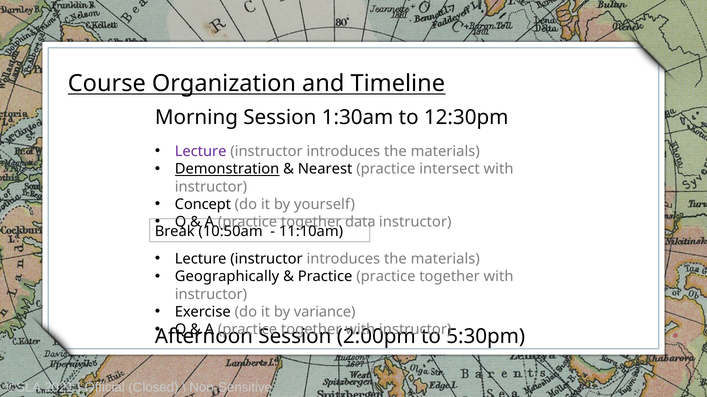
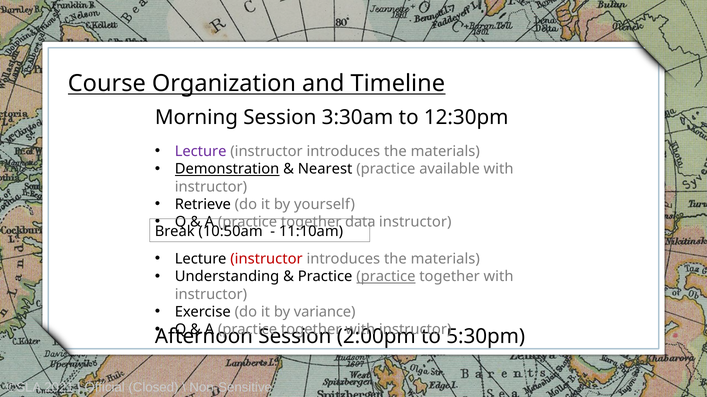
1:30am: 1:30am -> 3:30am
intersect: intersect -> available
Concept: Concept -> Retrieve
instructor at (266, 259) colour: black -> red
Geographically: Geographically -> Understanding
practice at (386, 277) underline: none -> present
